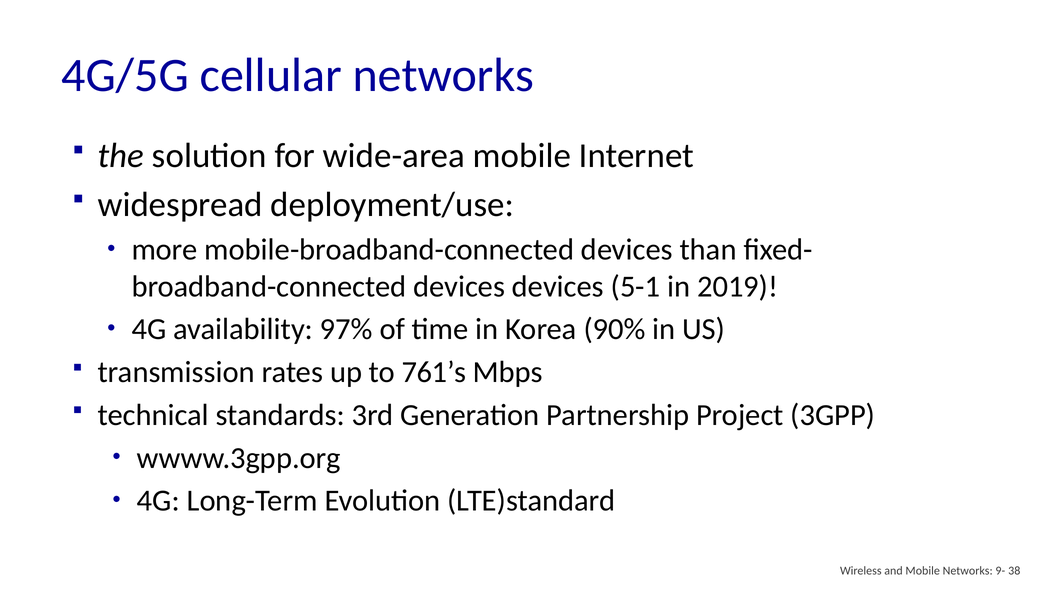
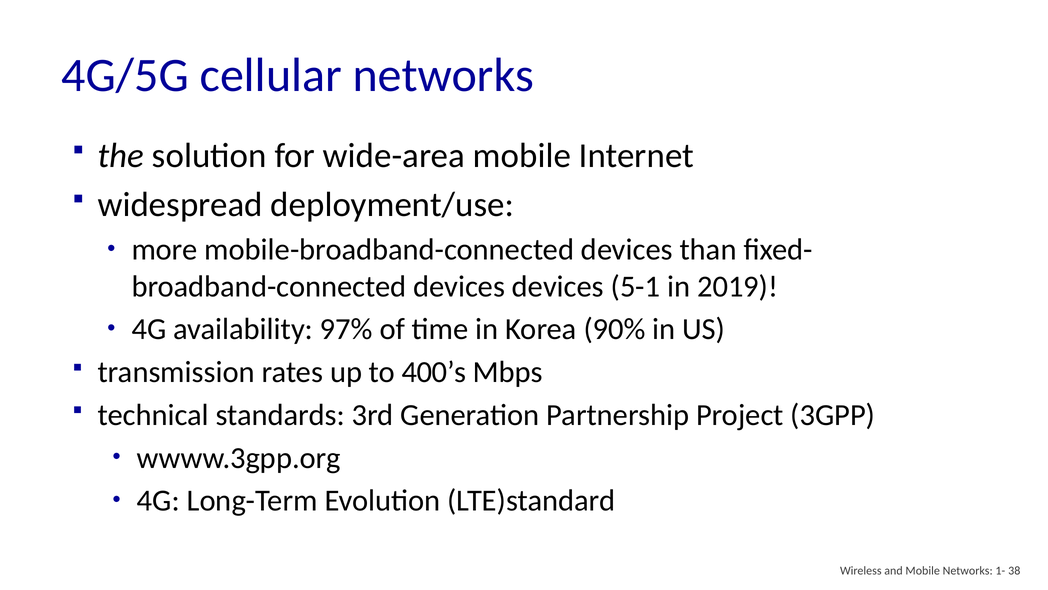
761’s: 761’s -> 400’s
9-: 9- -> 1-
